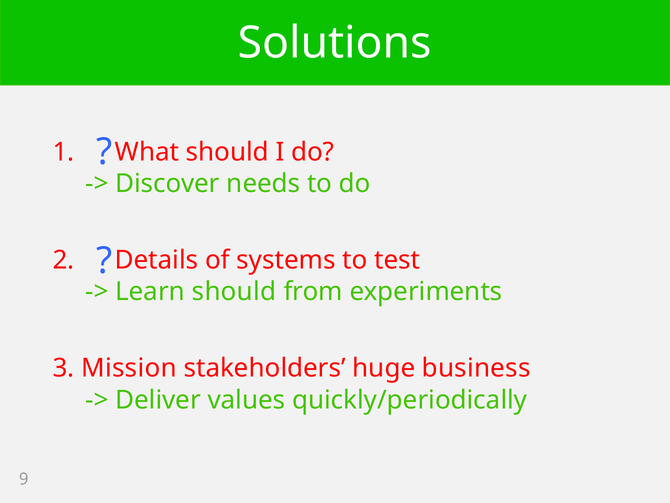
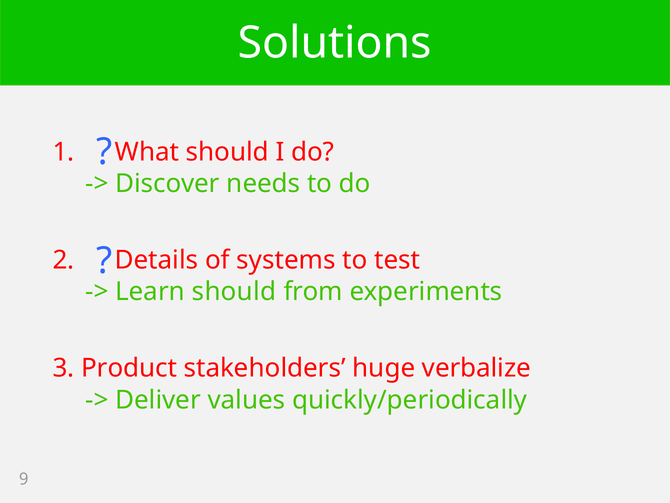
Mission: Mission -> Product
business: business -> verbalize
